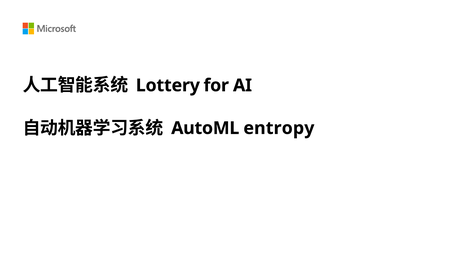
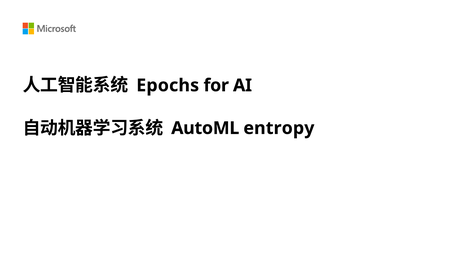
Lottery: Lottery -> Epochs
